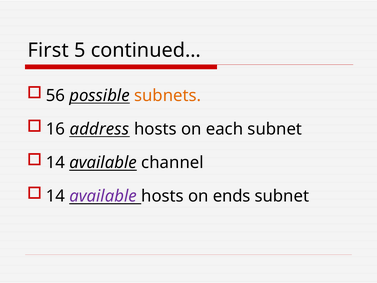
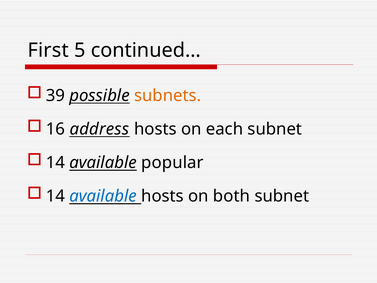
56: 56 -> 39
channel: channel -> popular
available at (103, 196) colour: purple -> blue
ends: ends -> both
